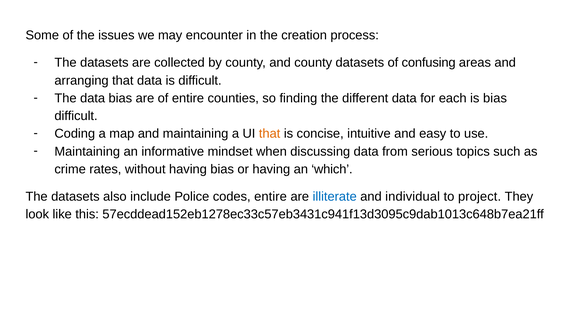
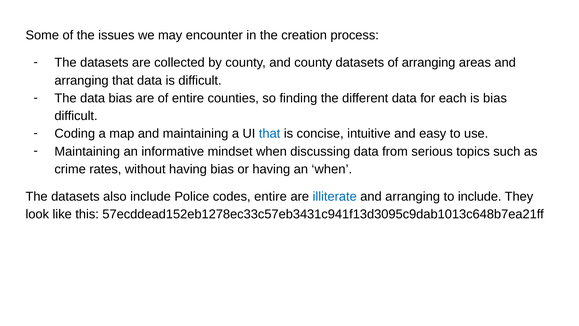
of confusing: confusing -> arranging
that at (270, 134) colour: orange -> blue
an which: which -> when
individual at (413, 196): individual -> arranging
to project: project -> include
